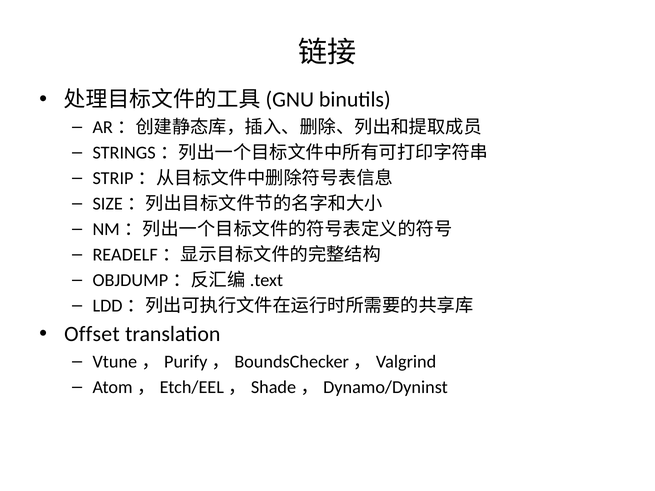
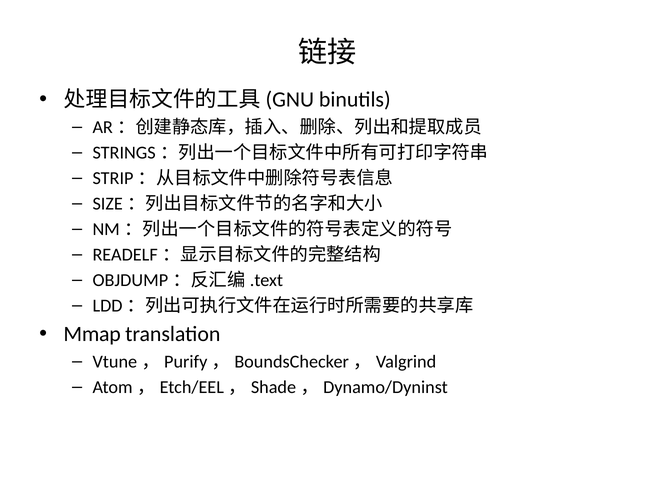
Offset: Offset -> Mmap
